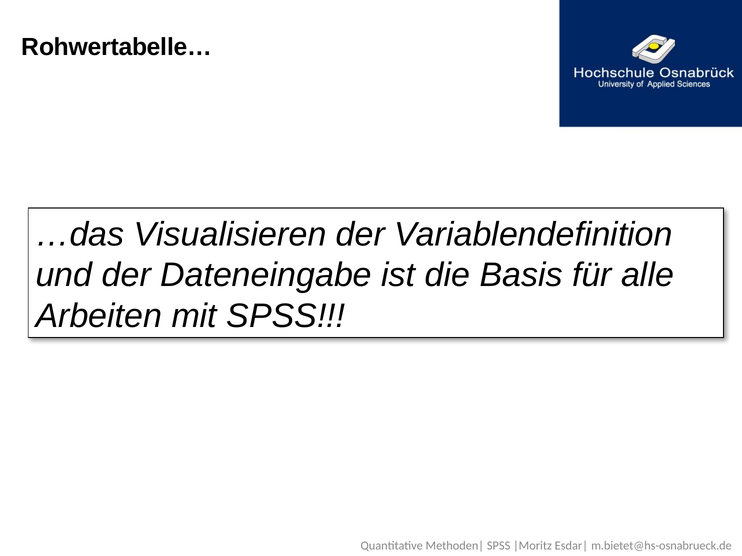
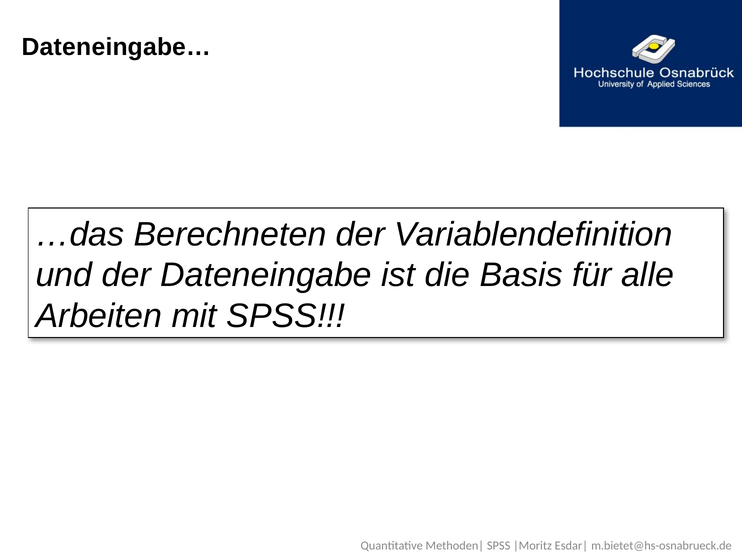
Rohwertabelle…: Rohwertabelle… -> Dateneingabe…
Visualisieren: Visualisieren -> Berechneten
